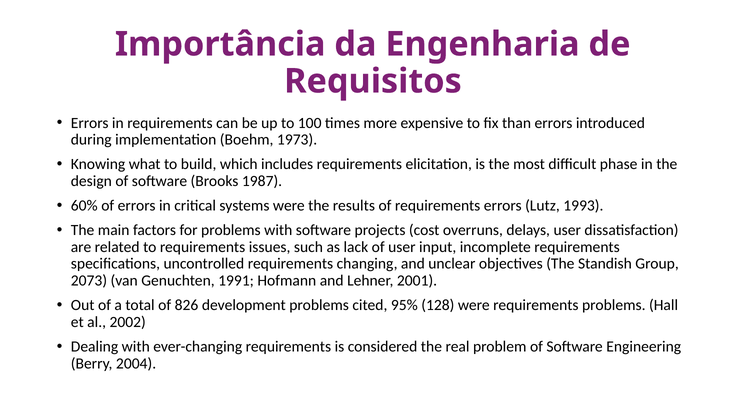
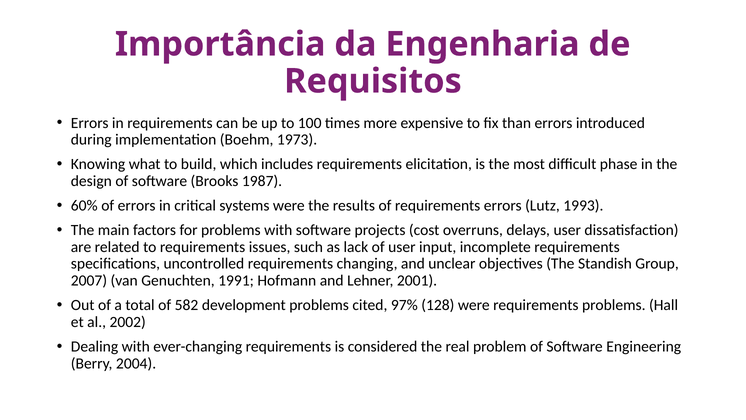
2073: 2073 -> 2007
826: 826 -> 582
95%: 95% -> 97%
